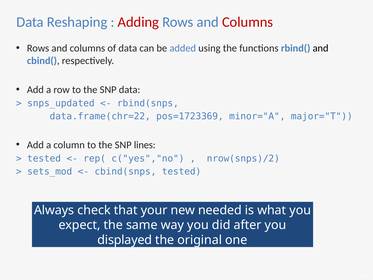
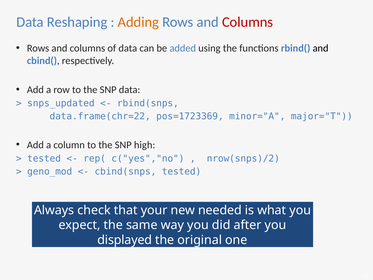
Adding colour: red -> orange
lines: lines -> high
sets_mod: sets_mod -> geno_mod
